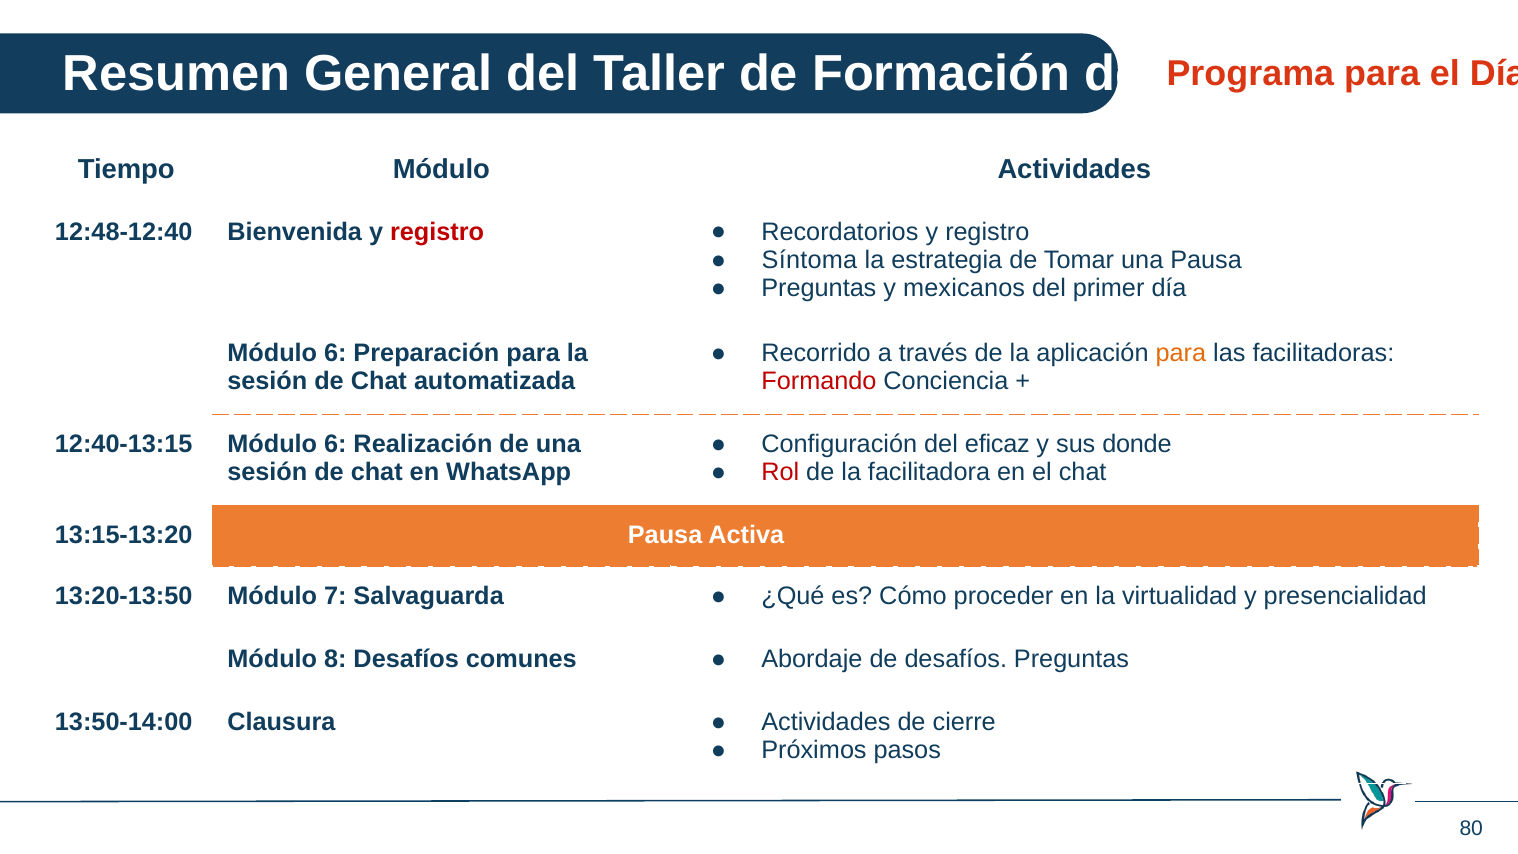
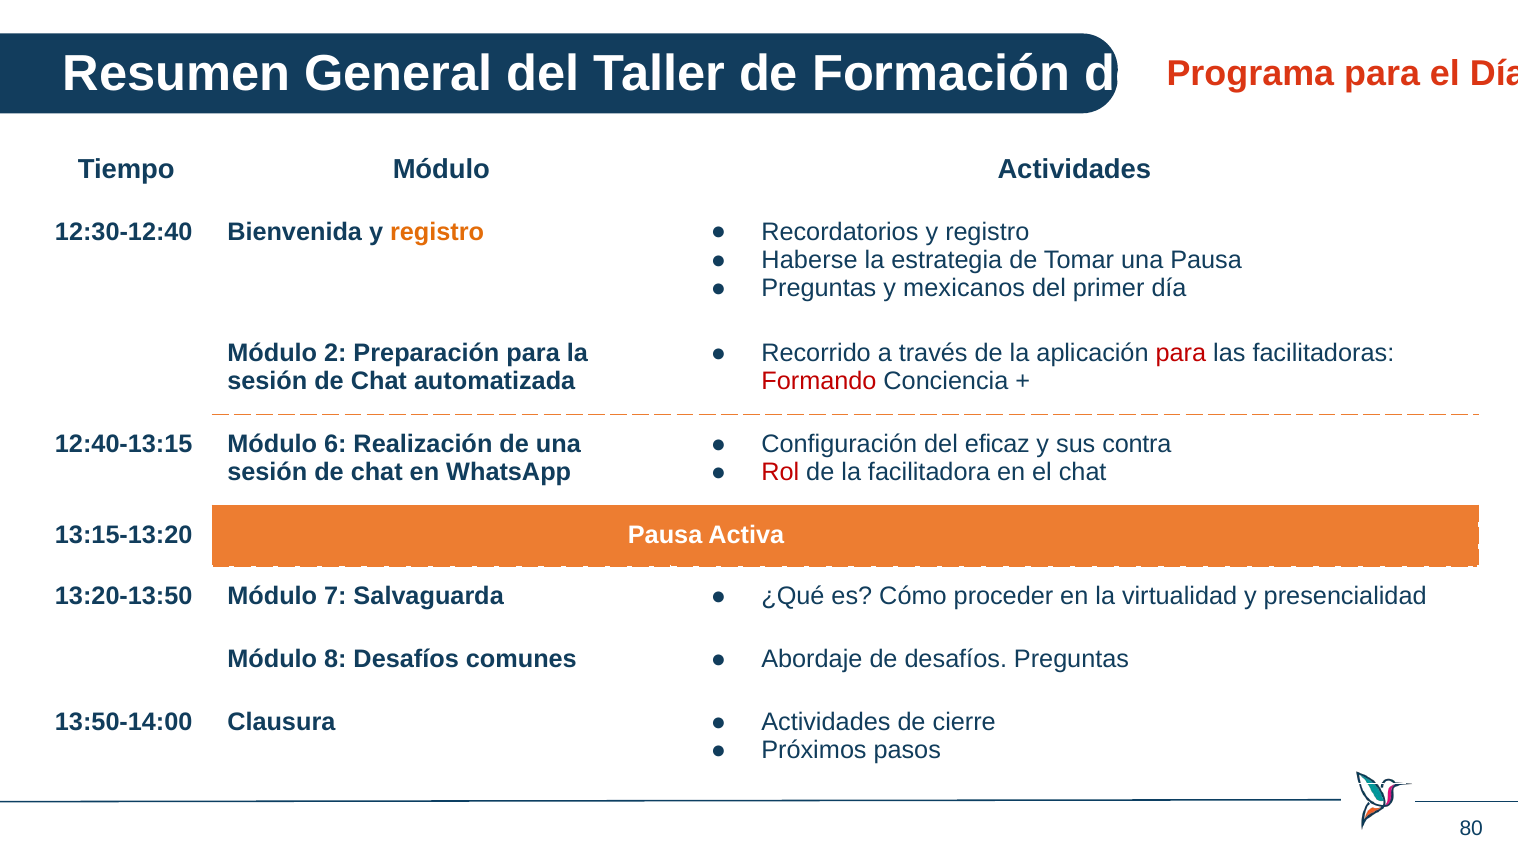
12:48-12:40: 12:48-12:40 -> 12:30-12:40
registro at (437, 232) colour: red -> orange
Síntoma: Síntoma -> Haberse
para at (1181, 353) colour: orange -> red
6 at (335, 353): 6 -> 2
donde: donde -> contra
